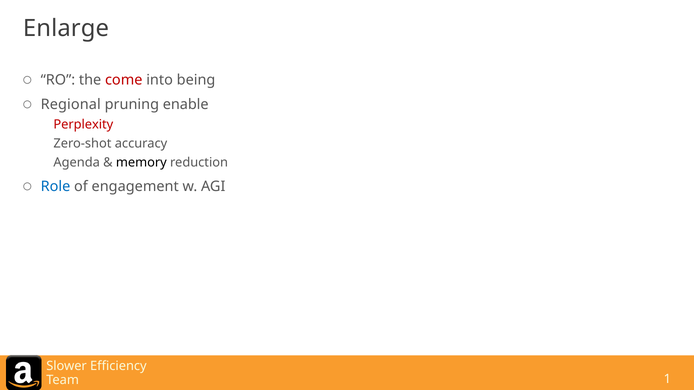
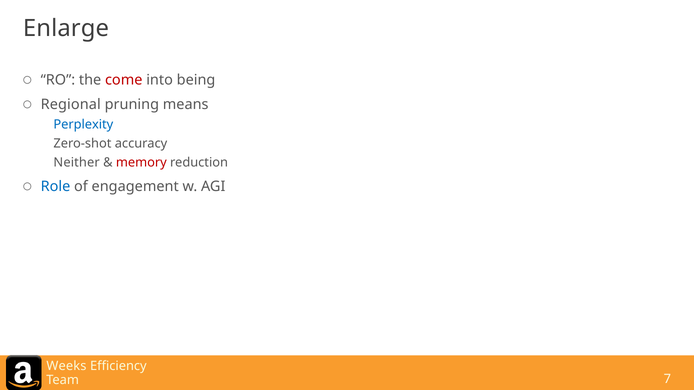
enable: enable -> means
Perplexity colour: red -> blue
Agenda: Agenda -> Neither
memory colour: black -> red
Slower: Slower -> Weeks
1: 1 -> 7
